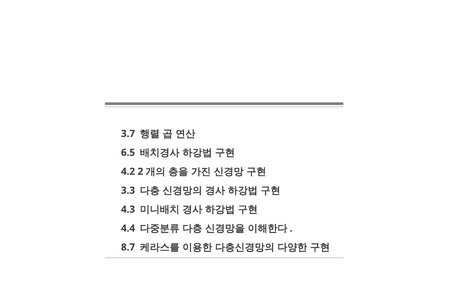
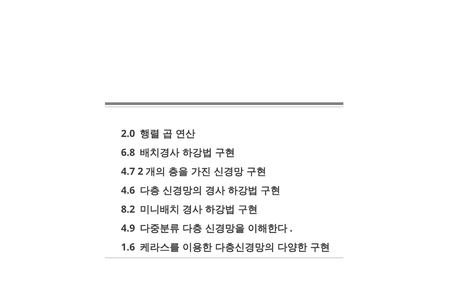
3.7: 3.7 -> 2.0
6.5: 6.5 -> 6.8
4.2: 4.2 -> 4.7
3.3: 3.3 -> 4.6
4.3: 4.3 -> 8.2
4.4: 4.4 -> 4.9
8.7: 8.7 -> 1.6
